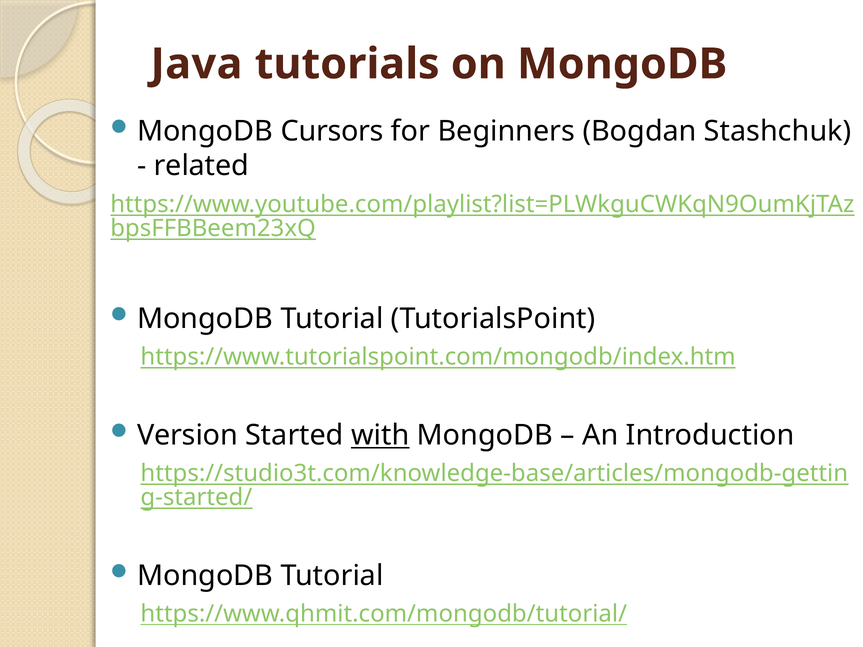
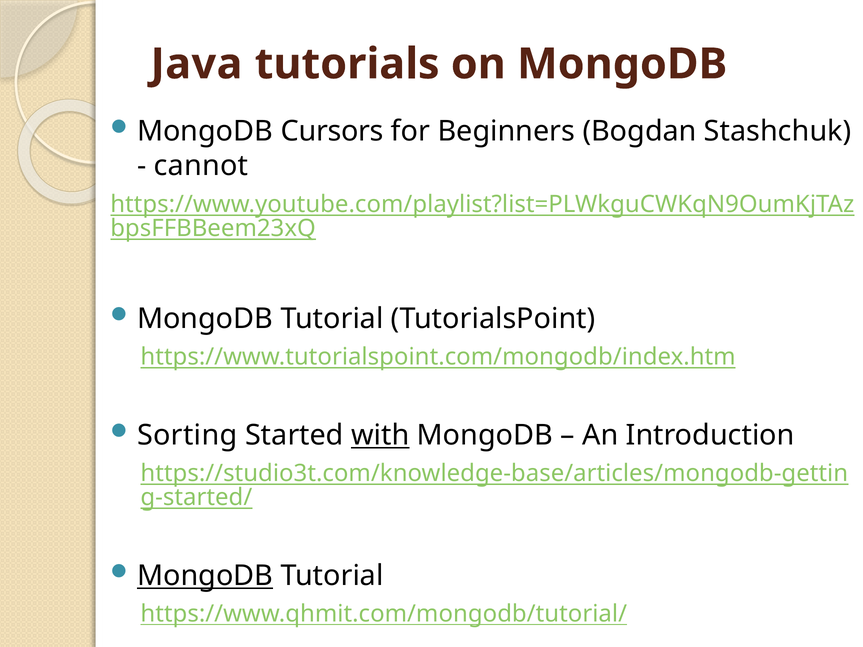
related: related -> cannot
Version: Version -> Sorting
MongoDB at (205, 576) underline: none -> present
